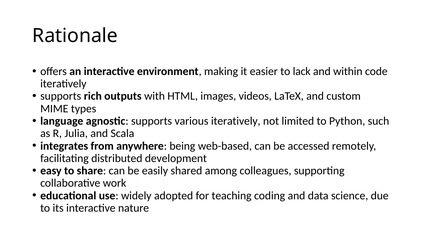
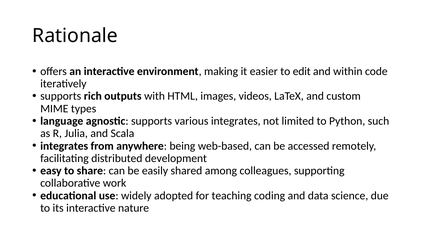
lack: lack -> edit
various iteratively: iteratively -> integrates
